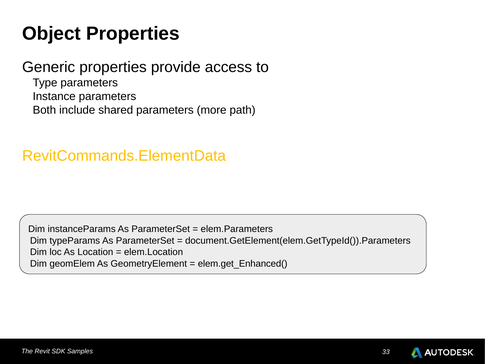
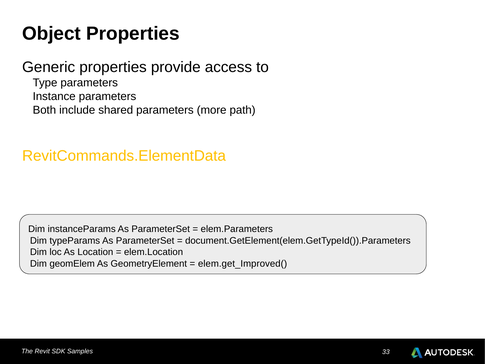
elem.get_Enhanced(: elem.get_Enhanced( -> elem.get_Improved(
